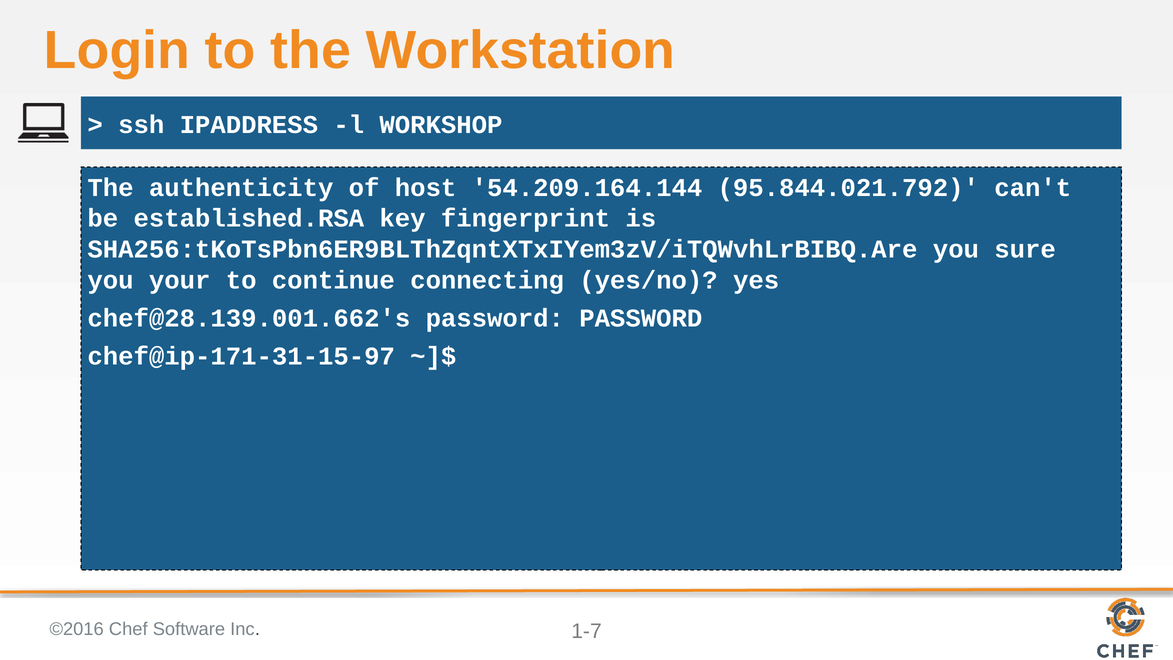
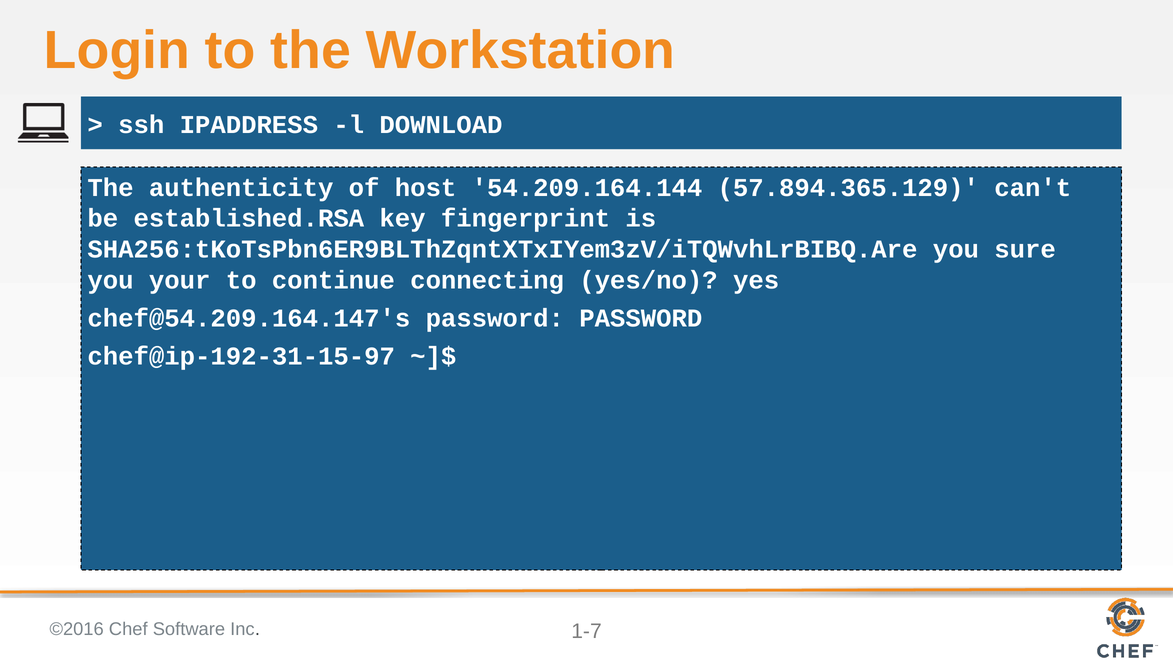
WORKSHOP: WORKSHOP -> DOWNLOAD
95.844.021.792: 95.844.021.792 -> 57.894.365.129
chef@28.139.001.662's: chef@28.139.001.662's -> chef@54.209.164.147's
chef@ip-171-31-15-97: chef@ip-171-31-15-97 -> chef@ip-192-31-15-97
